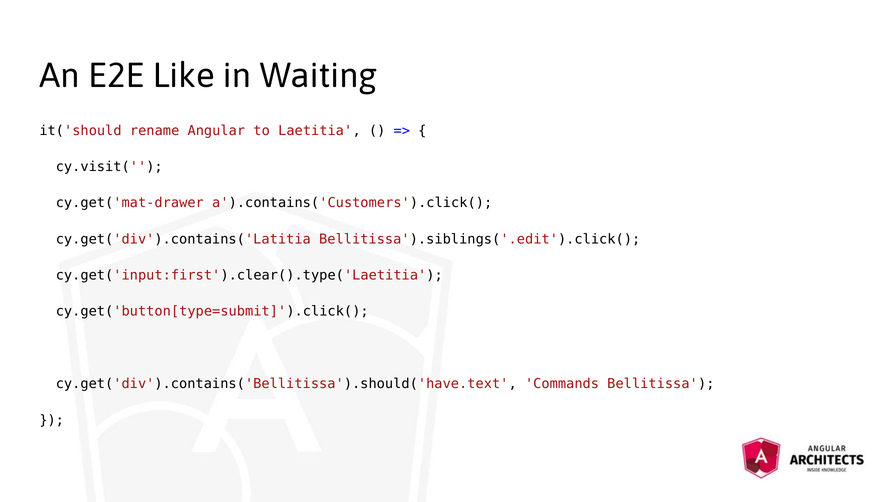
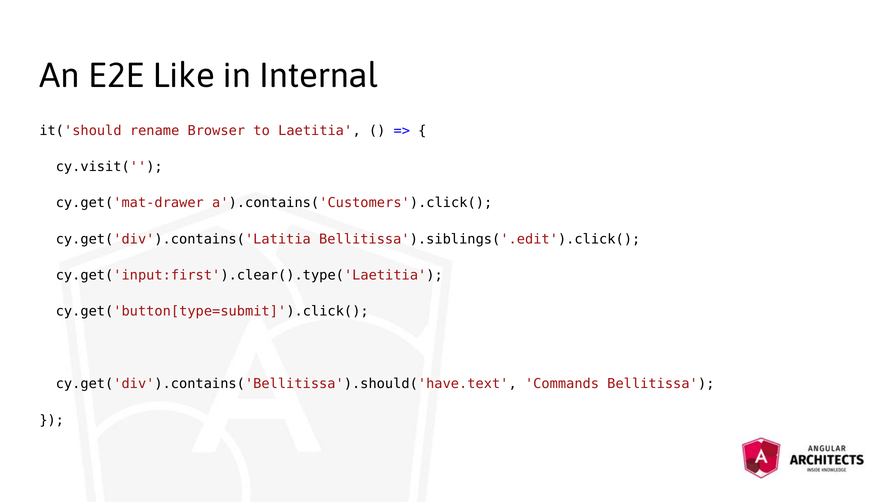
Waiting: Waiting -> Internal
Angular: Angular -> Browser
